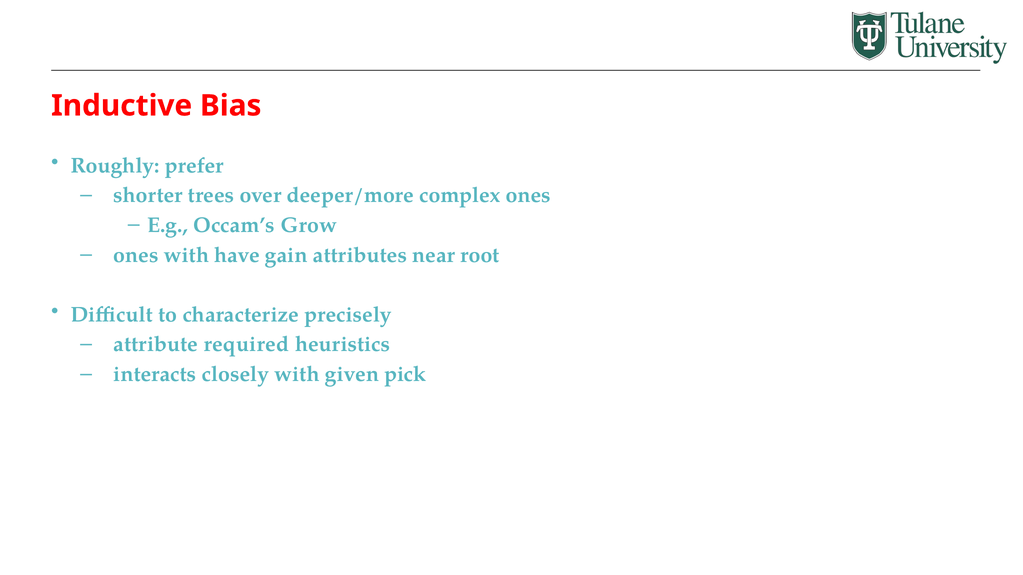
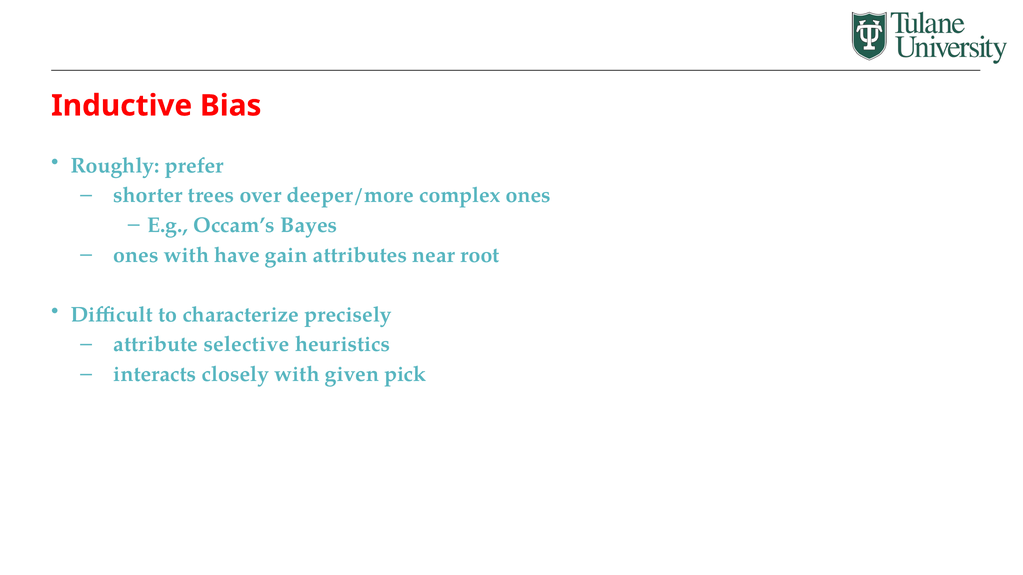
Grow: Grow -> Bayes
required: required -> selective
